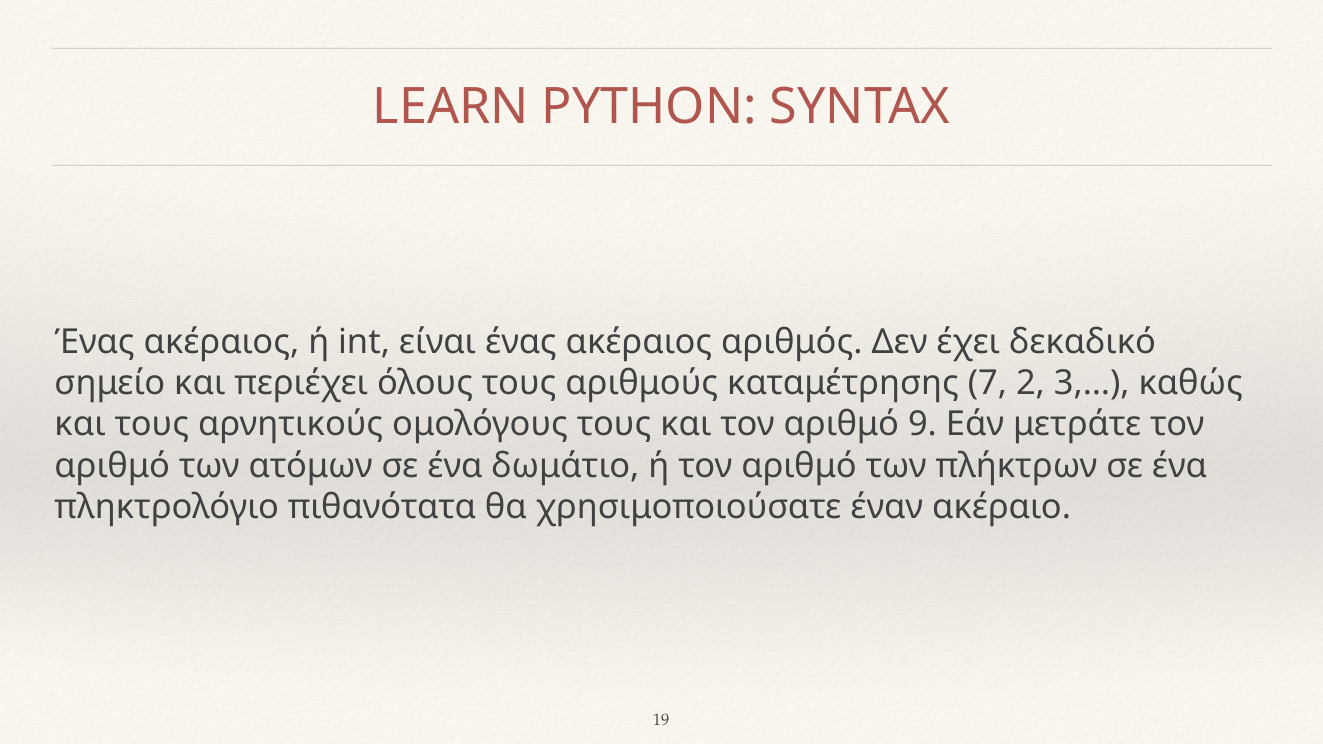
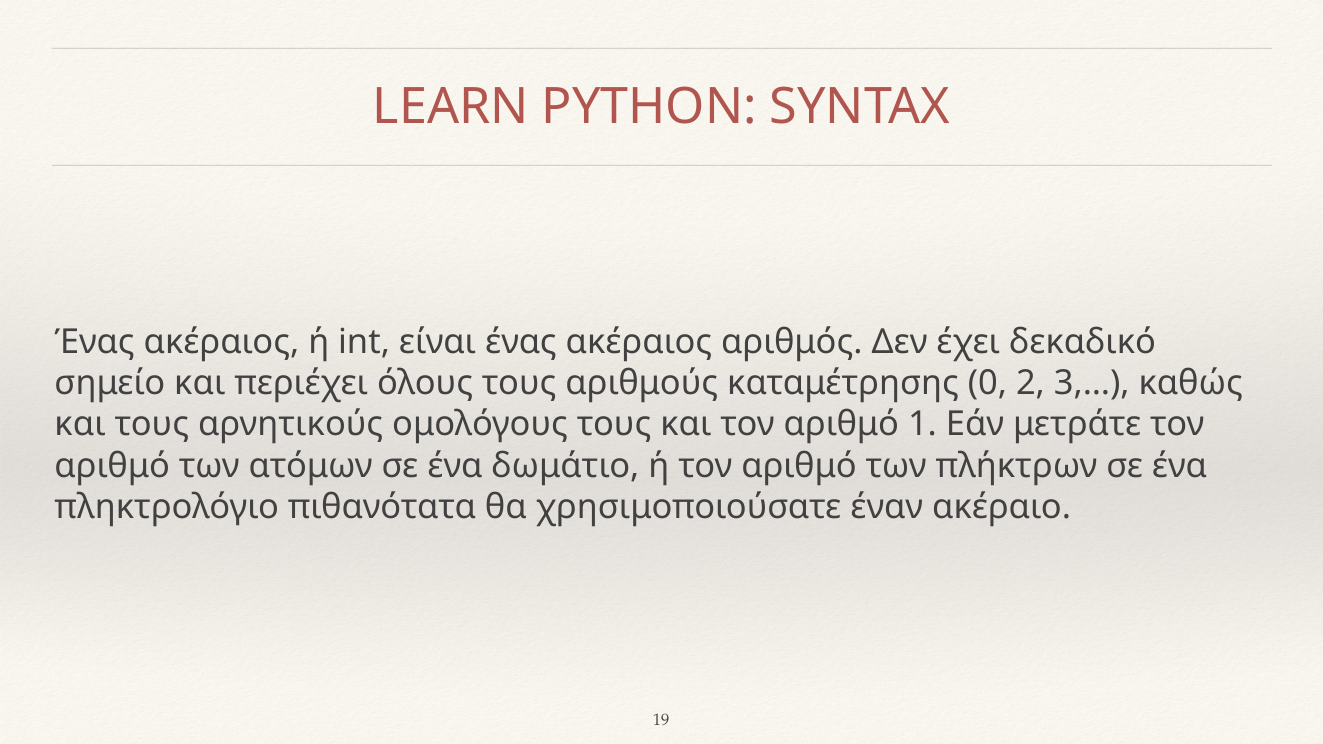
7: 7 -> 0
9: 9 -> 1
